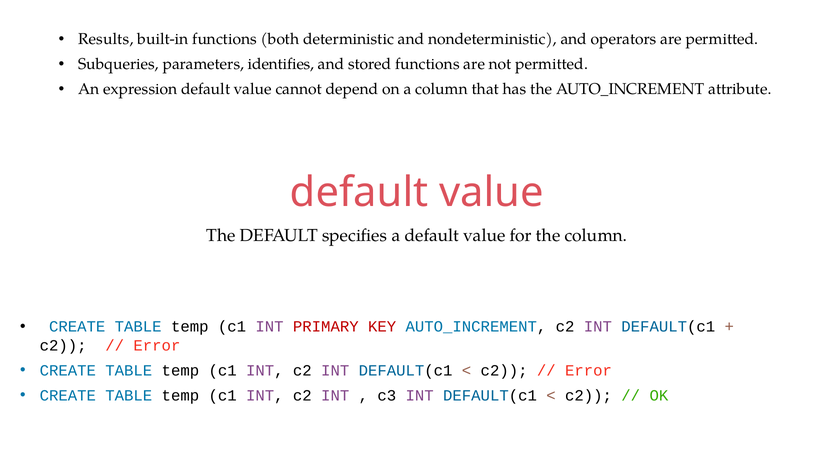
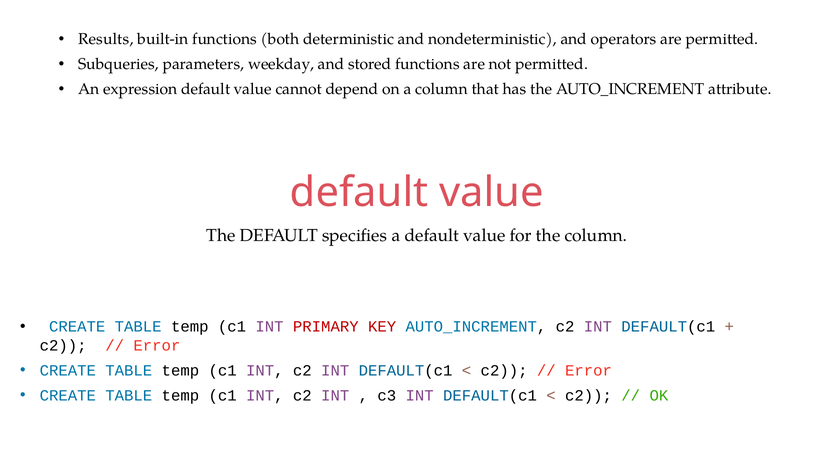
identifies: identifies -> weekday
